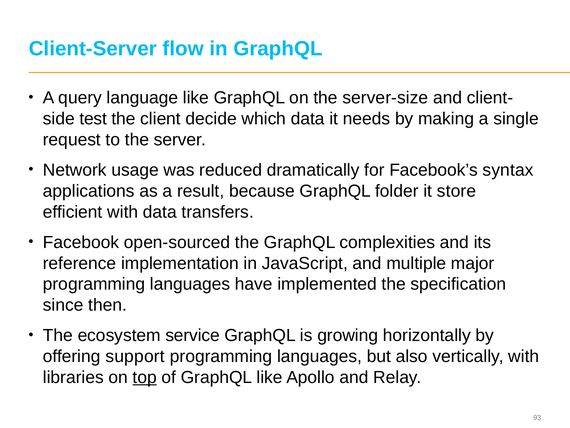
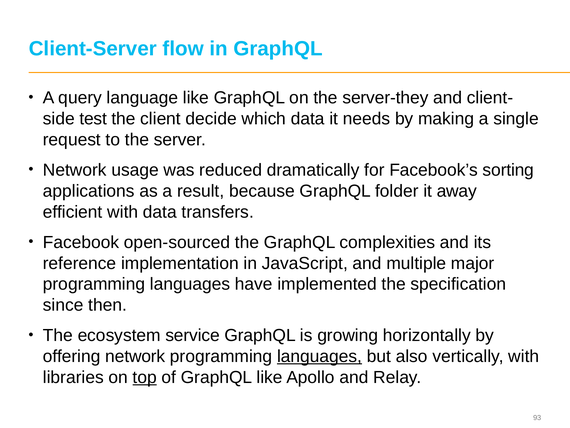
server-size: server-size -> server-they
syntax: syntax -> sorting
store: store -> away
offering support: support -> network
languages at (320, 356) underline: none -> present
